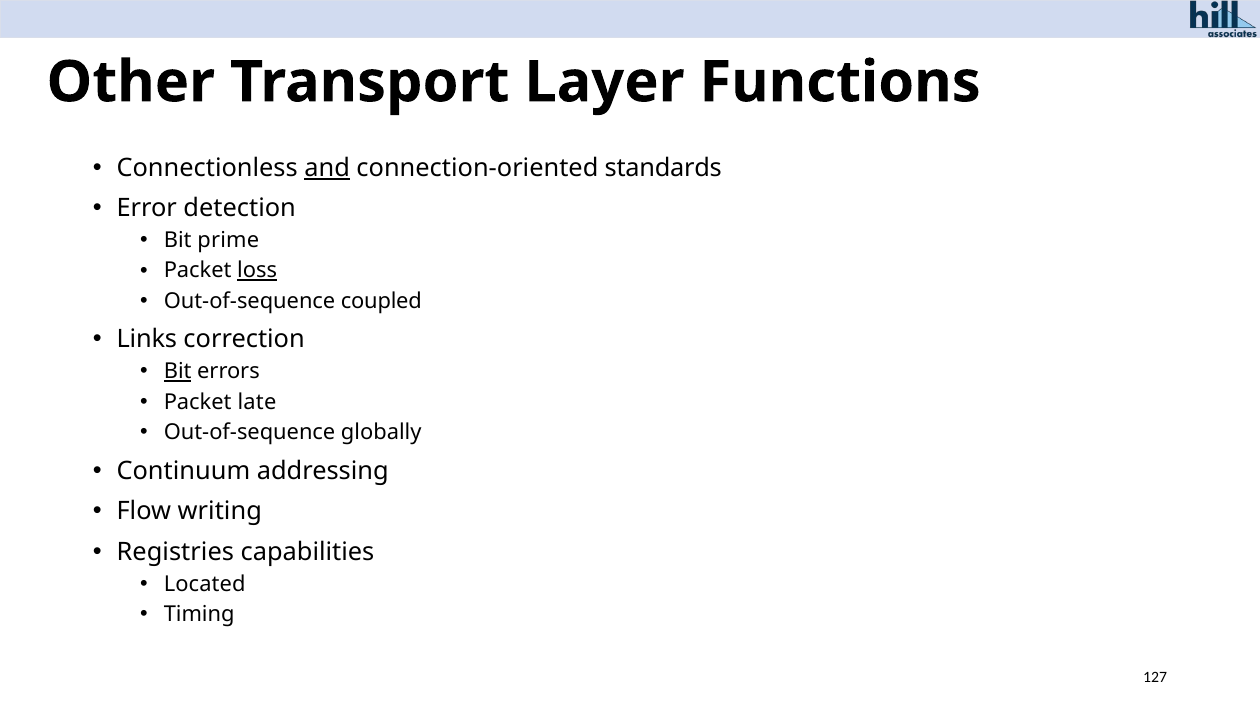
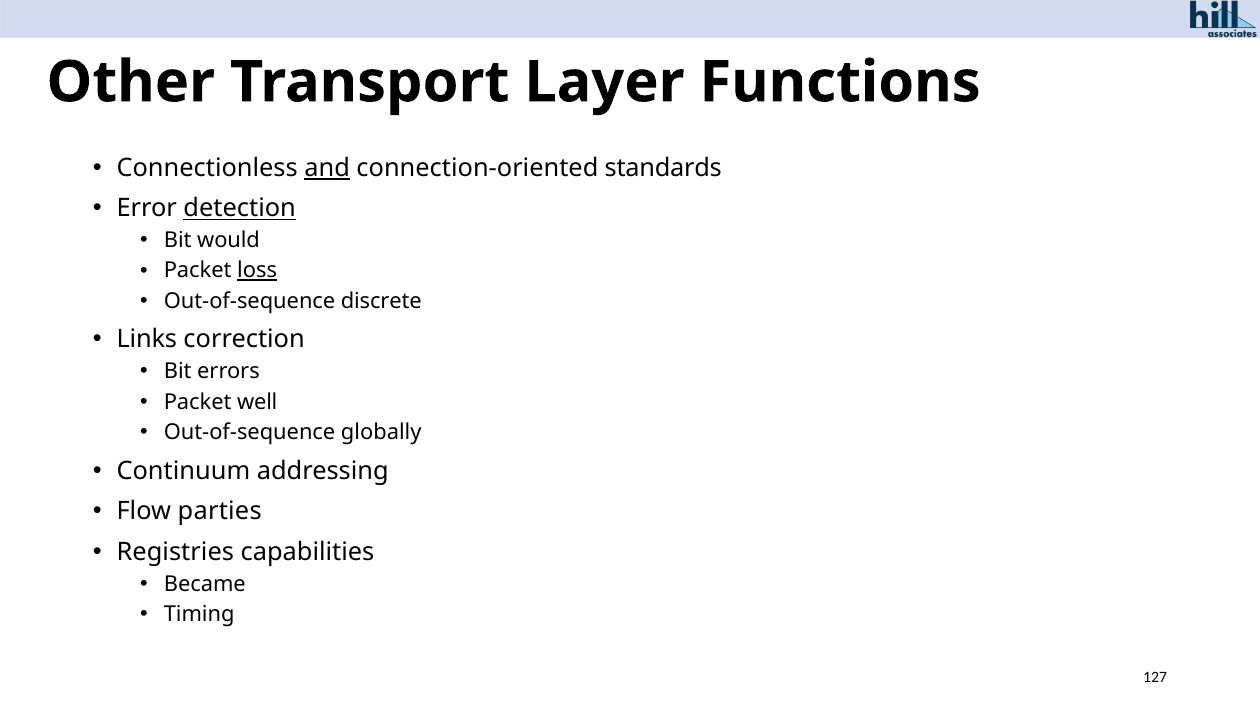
detection underline: none -> present
prime: prime -> would
coupled: coupled -> discrete
Bit at (178, 372) underline: present -> none
late: late -> well
writing: writing -> parties
Located: Located -> Became
